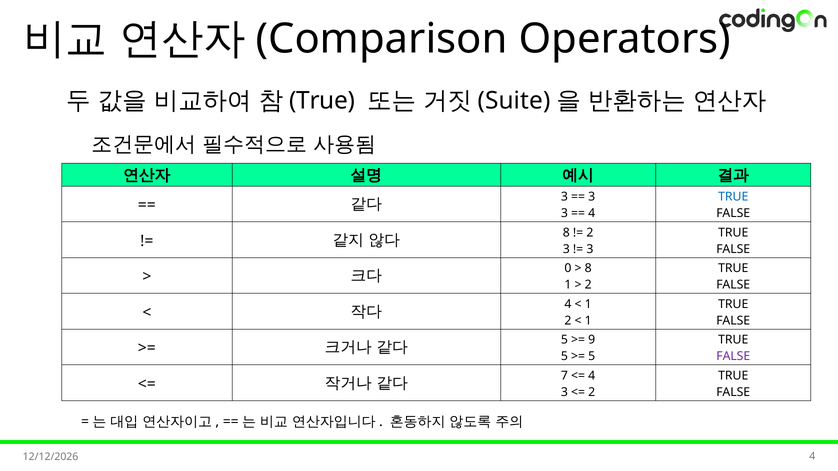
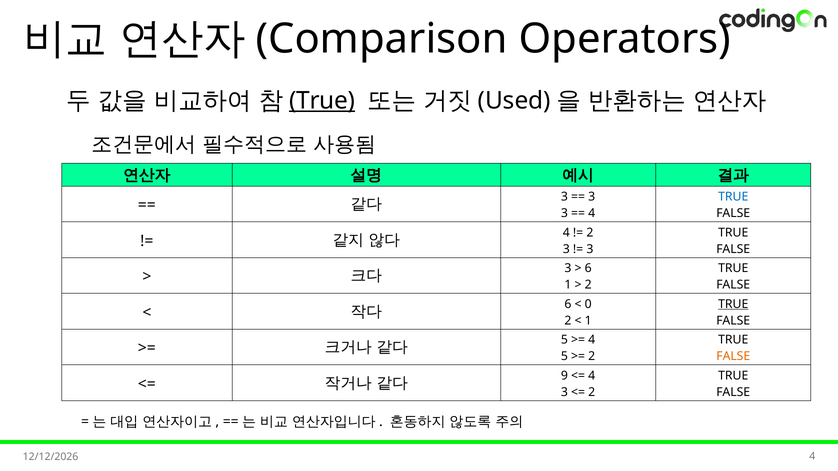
True at (322, 101) underline: none -> present
Suite: Suite -> Used
8 at (566, 233): 8 -> 4
0 at (568, 268): 0 -> 3
8 at (588, 268): 8 -> 6
TRUE at (733, 304) underline: none -> present
4 at (568, 304): 4 -> 6
1 at (588, 304): 1 -> 0
9 at (592, 340): 9 -> 4
5 at (592, 357): 5 -> 2
FALSE at (733, 357) colour: purple -> orange
7: 7 -> 9
